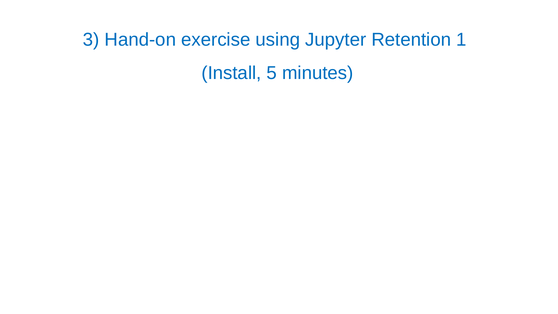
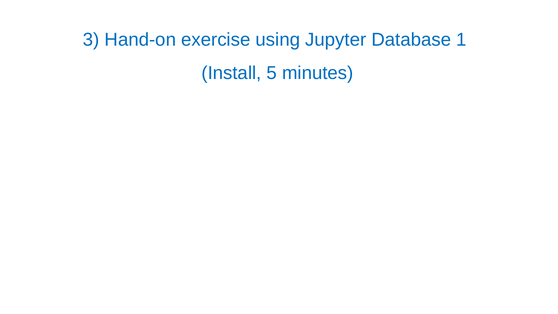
Retention: Retention -> Database
